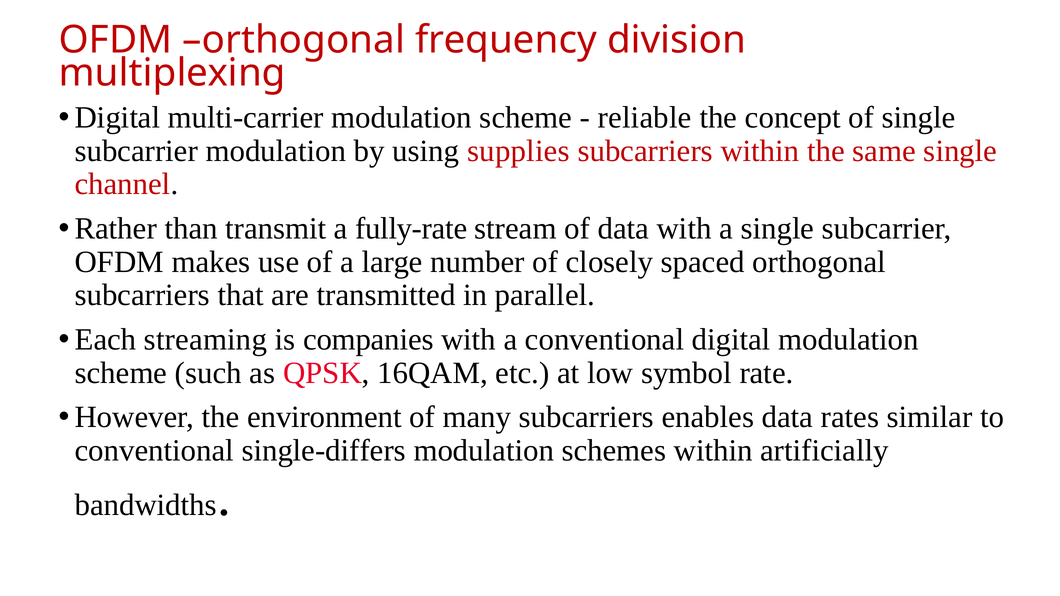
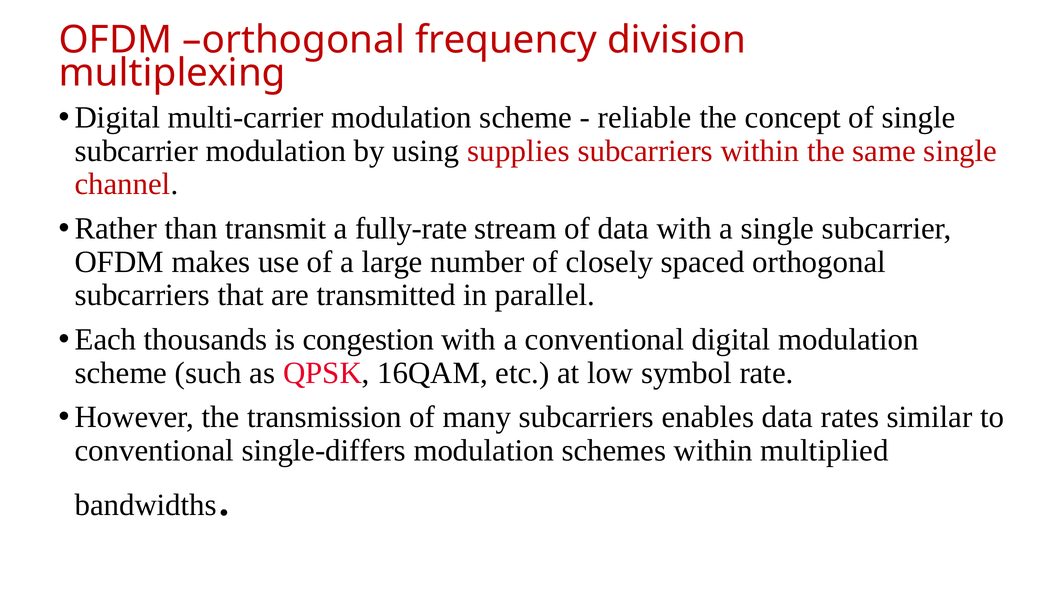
streaming: streaming -> thousands
companies: companies -> congestion
environment: environment -> transmission
artificially: artificially -> multiplied
